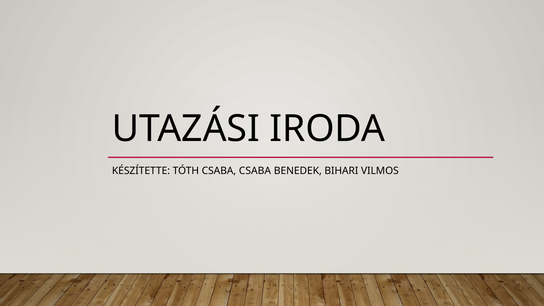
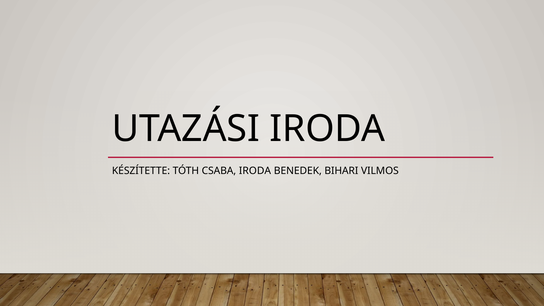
CSABA CSABA: CSABA -> IRODA
